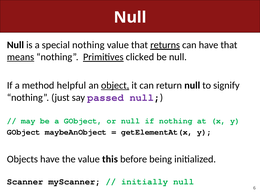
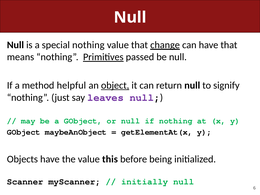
returns: returns -> change
means underline: present -> none
clicked: clicked -> passed
passed: passed -> leaves
